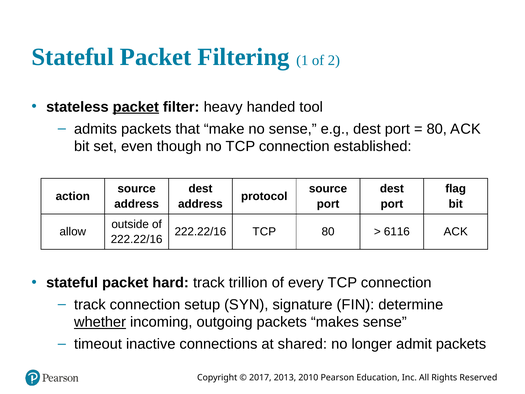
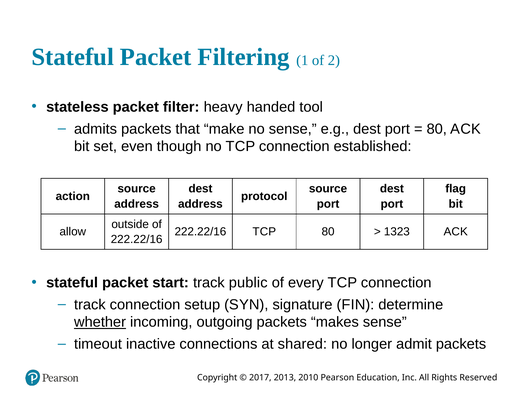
packet at (136, 107) underline: present -> none
6116: 6116 -> 1323
hard: hard -> start
trillion: trillion -> public
